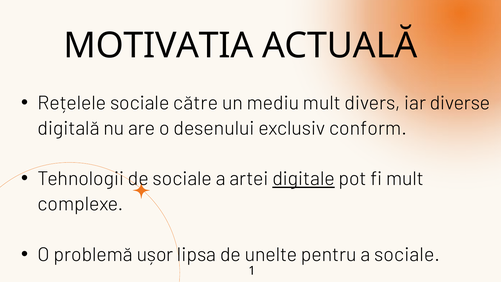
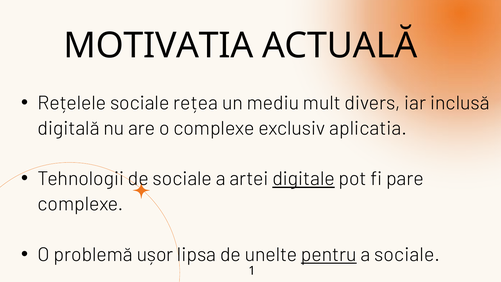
către: către -> rețea
diverse: diverse -> inclusă
o desenului: desenului -> complexe
conform: conform -> aplicatia
fi mult: mult -> pare
pentru underline: none -> present
